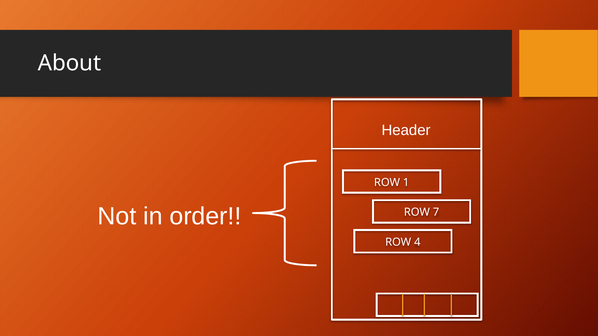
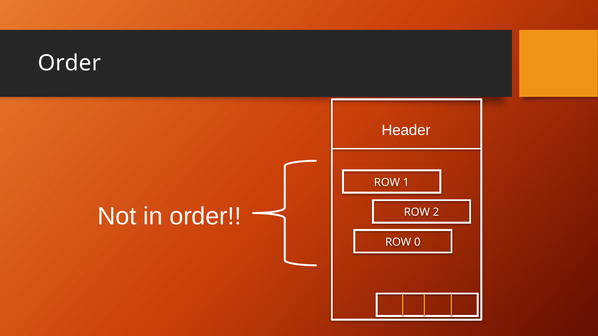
About at (70, 63): About -> Order
7: 7 -> 2
4: 4 -> 0
